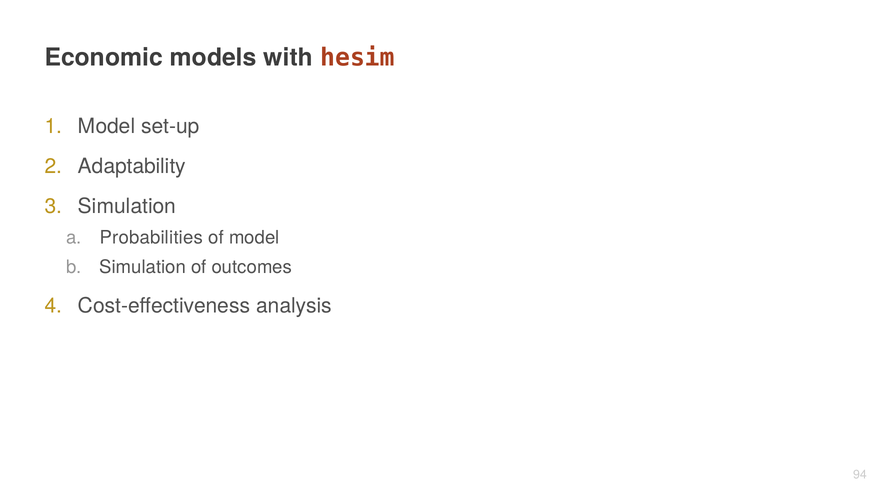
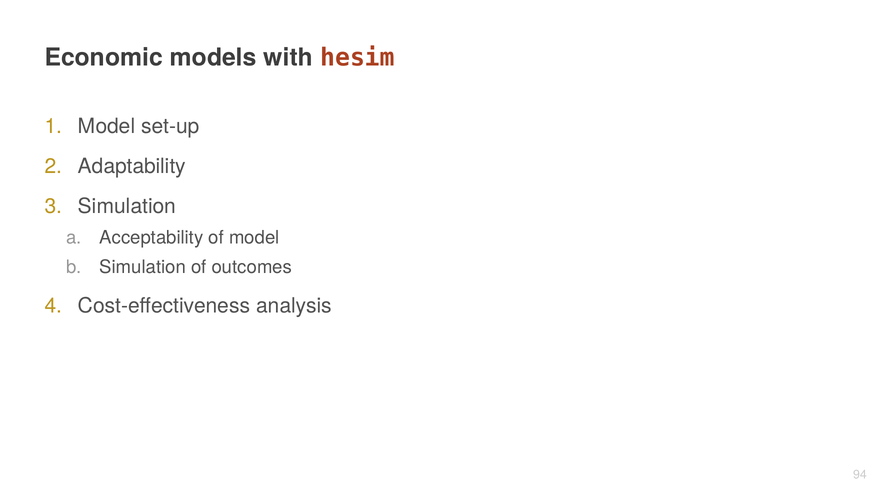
Probabilities: Probabilities -> Acceptability
